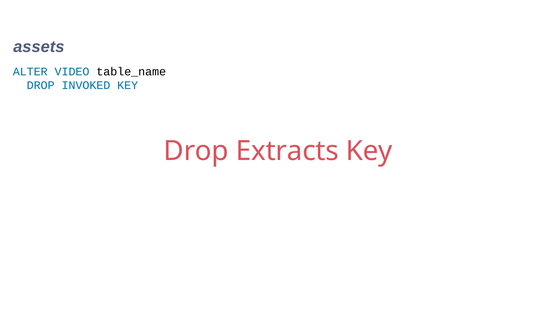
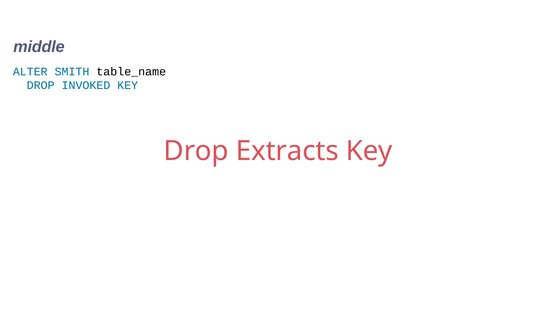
assets: assets -> middle
VIDEO: VIDEO -> SMITH
